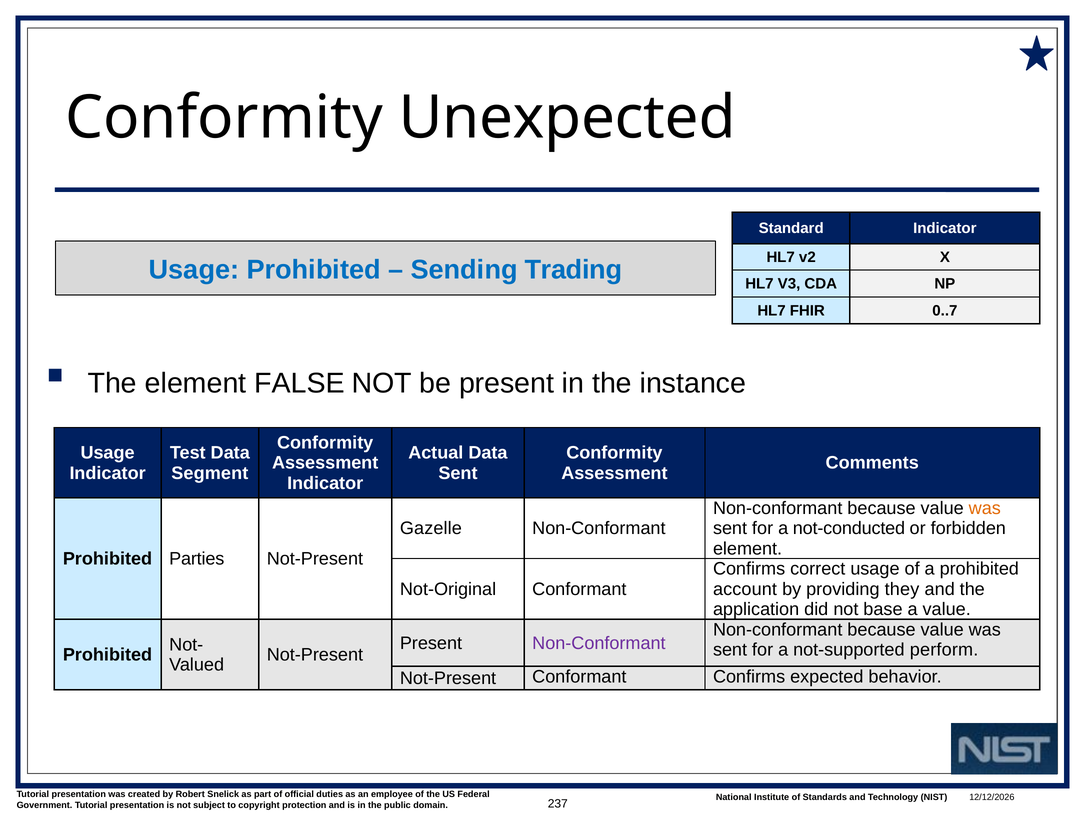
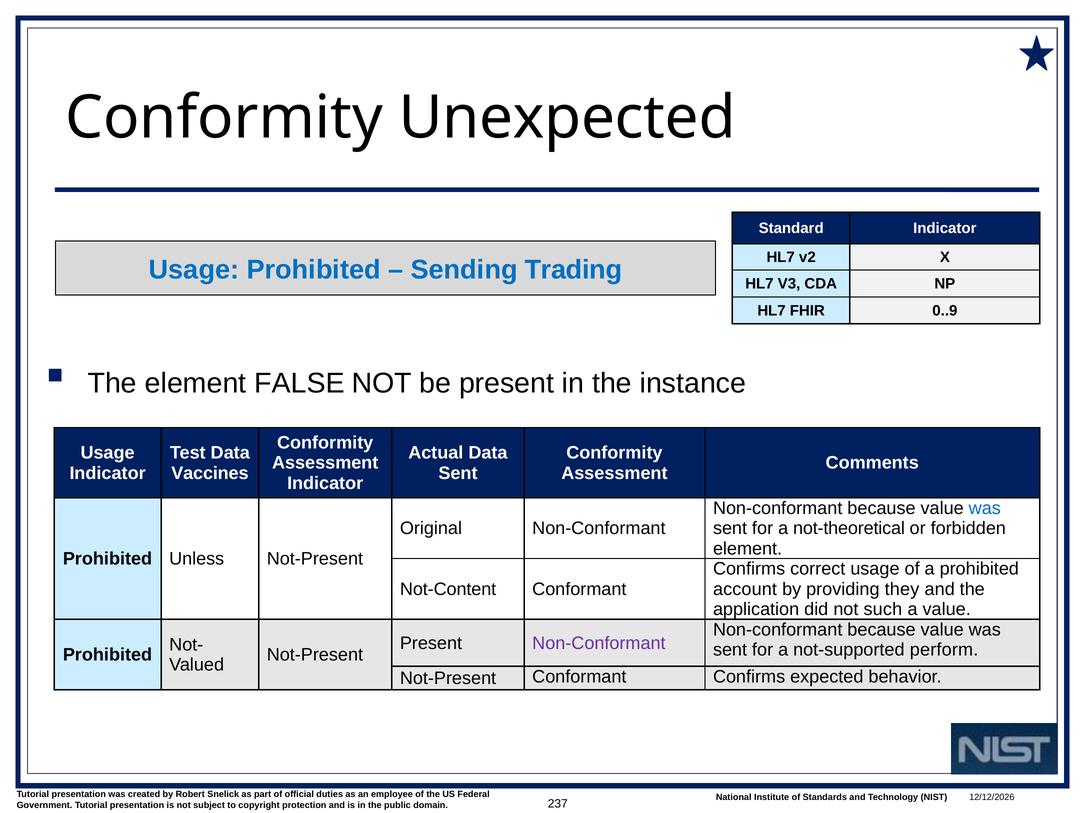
0..7: 0..7 -> 0..9
Segment: Segment -> Vaccines
was at (985, 509) colour: orange -> blue
Gazelle: Gazelle -> Original
not-conducted: not-conducted -> not-theoretical
Parties: Parties -> Unless
Not-Original: Not-Original -> Not-Content
base: base -> such
